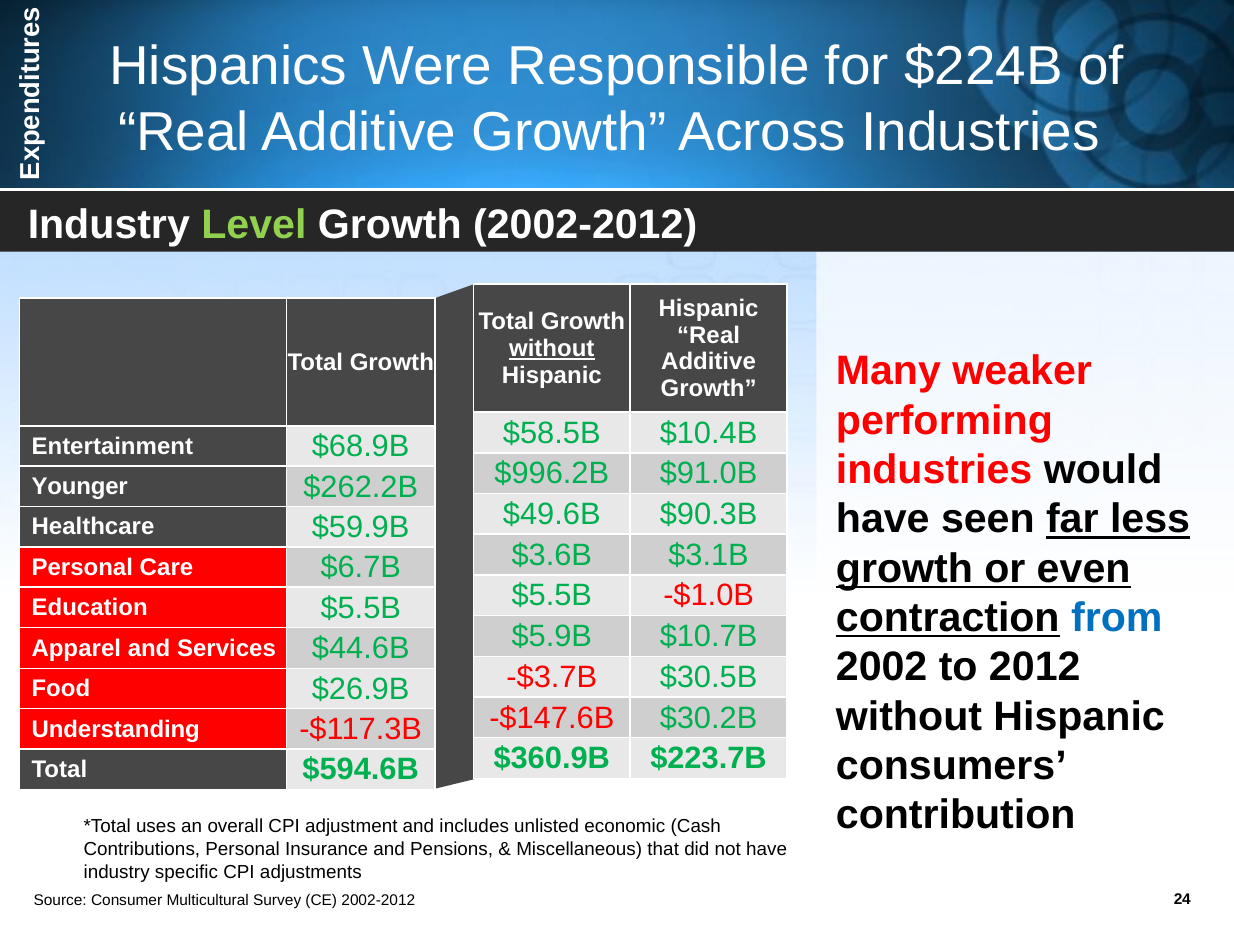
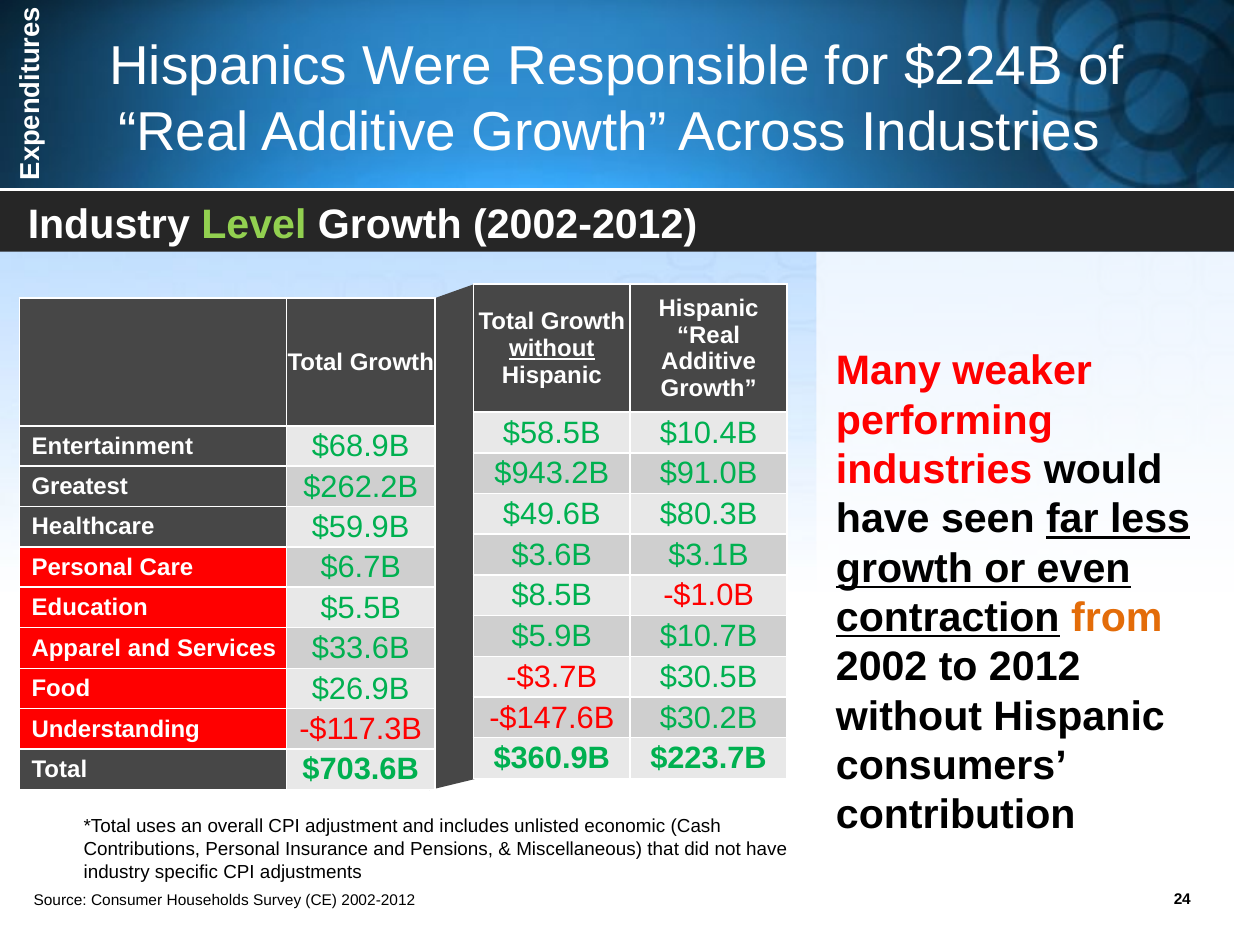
$996.2B: $996.2B -> $943.2B
Younger: Younger -> Greatest
$90.3B: $90.3B -> $80.3B
$5.5B at (552, 596): $5.5B -> $8.5B
from colour: blue -> orange
$44.6B: $44.6B -> $33.6B
$594.6B: $594.6B -> $703.6B
Multicultural: Multicultural -> Households
